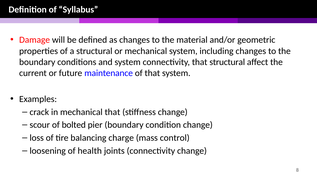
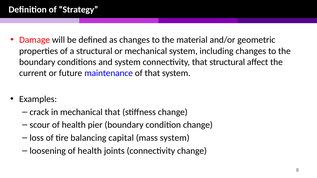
Syllabus: Syllabus -> Strategy
scour of bolted: bolted -> health
charge: charge -> capital
mass control: control -> system
